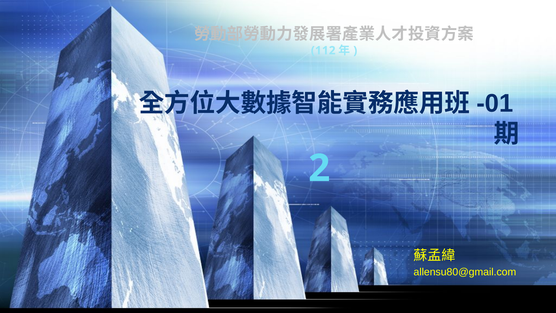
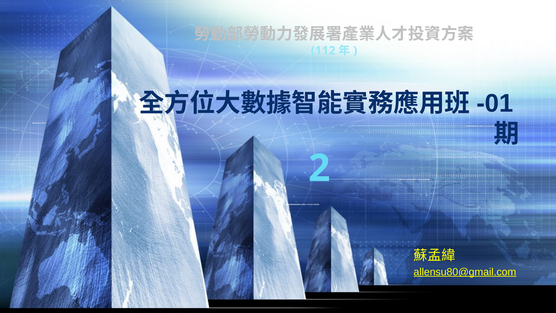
allensu80@gmail.com underline: none -> present
